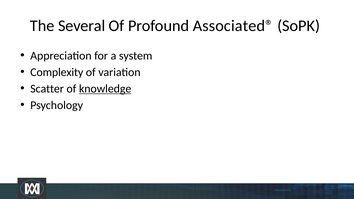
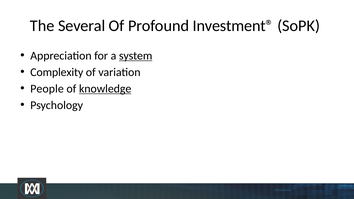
Associated®: Associated® -> Investment®
system underline: none -> present
Scatter: Scatter -> People
